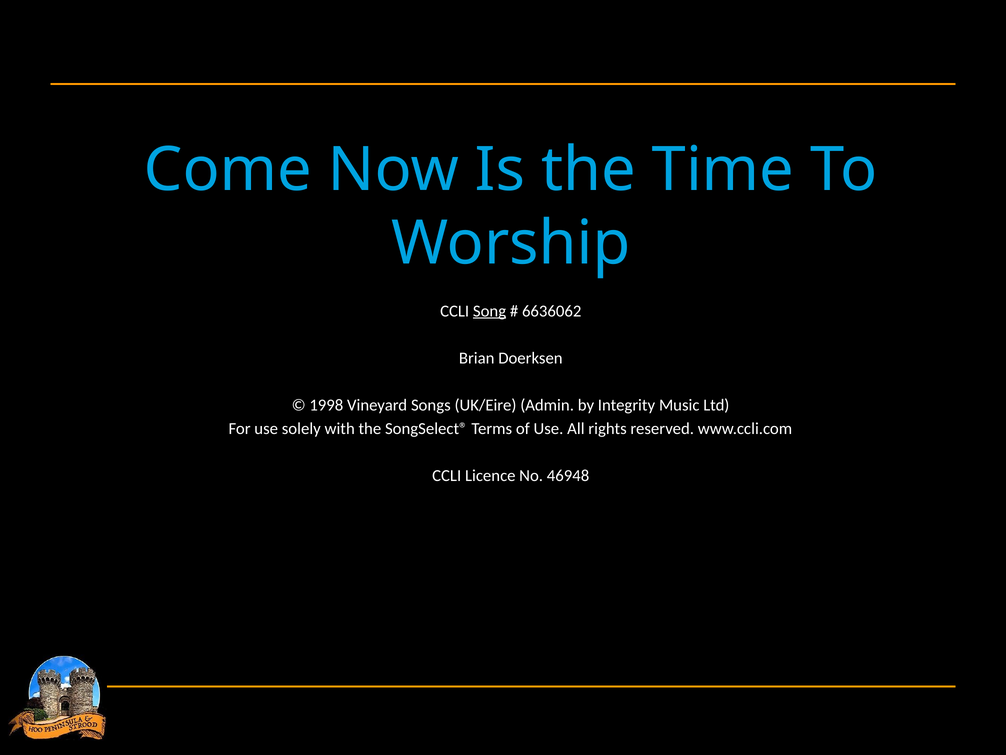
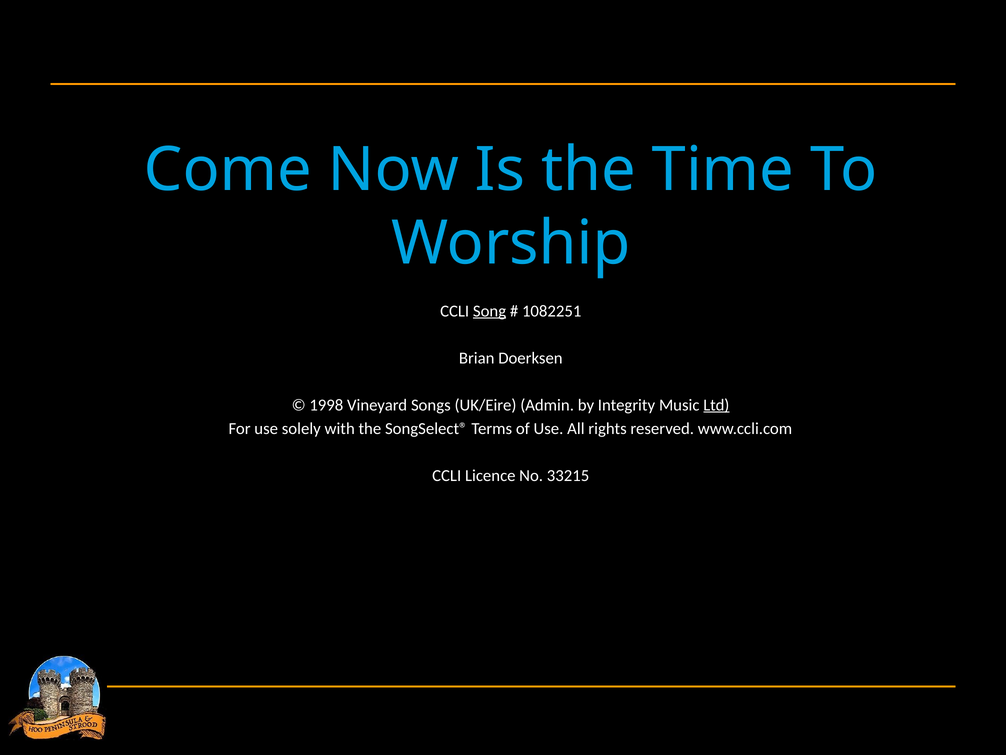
6636062: 6636062 -> 1082251
Ltd underline: none -> present
46948: 46948 -> 33215
